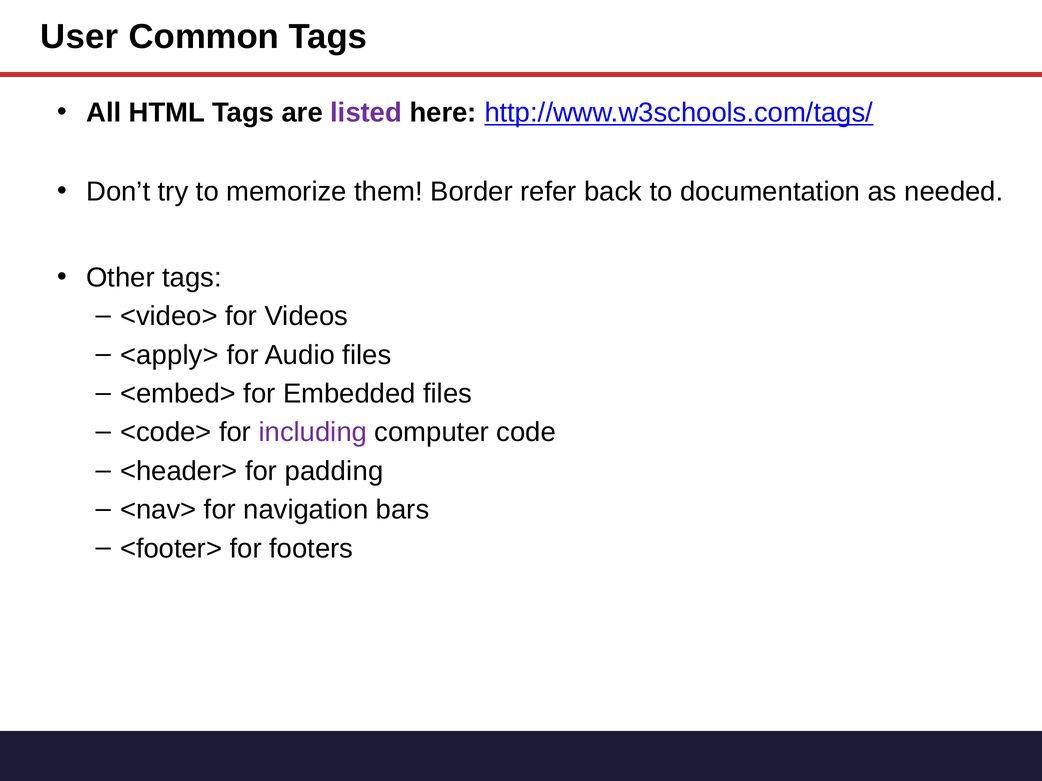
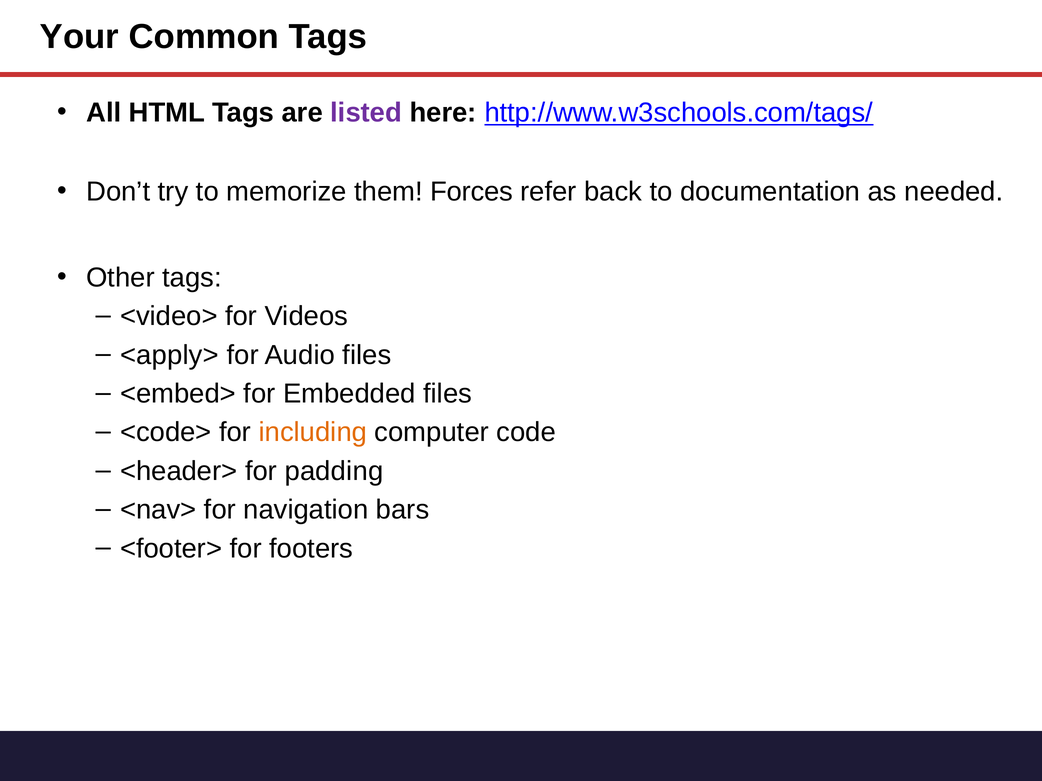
User: User -> Your
Border: Border -> Forces
including colour: purple -> orange
